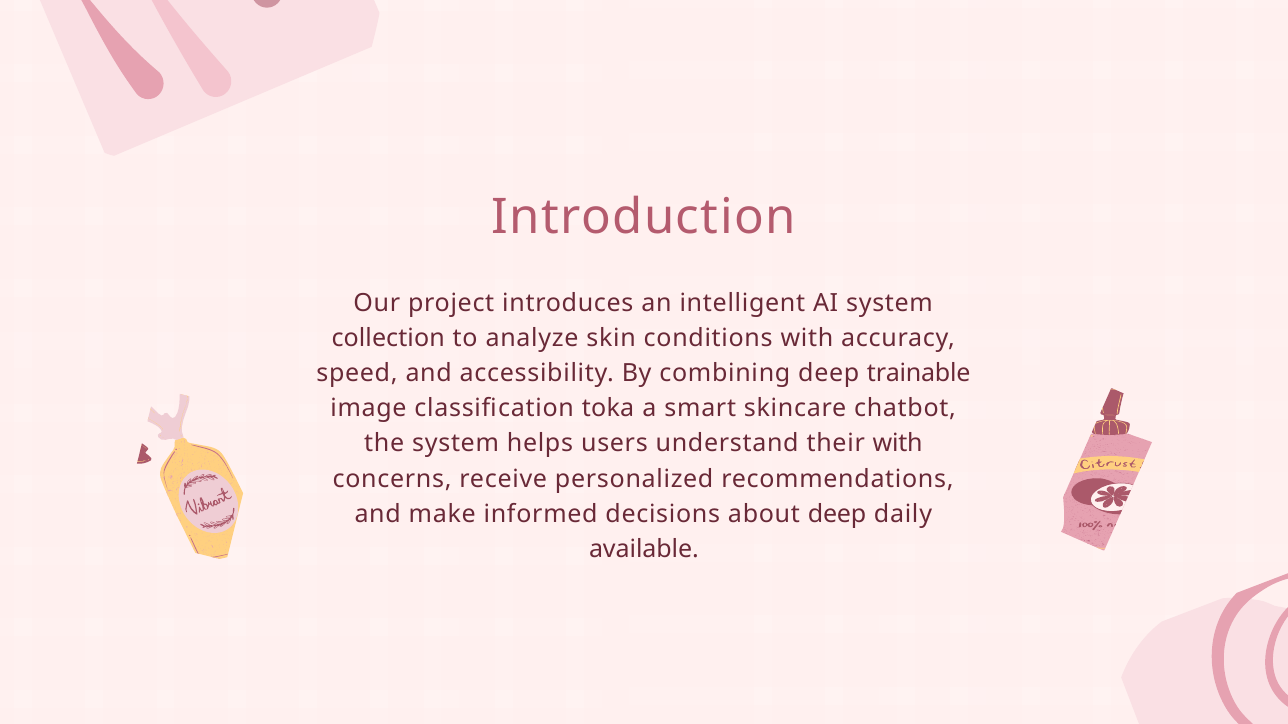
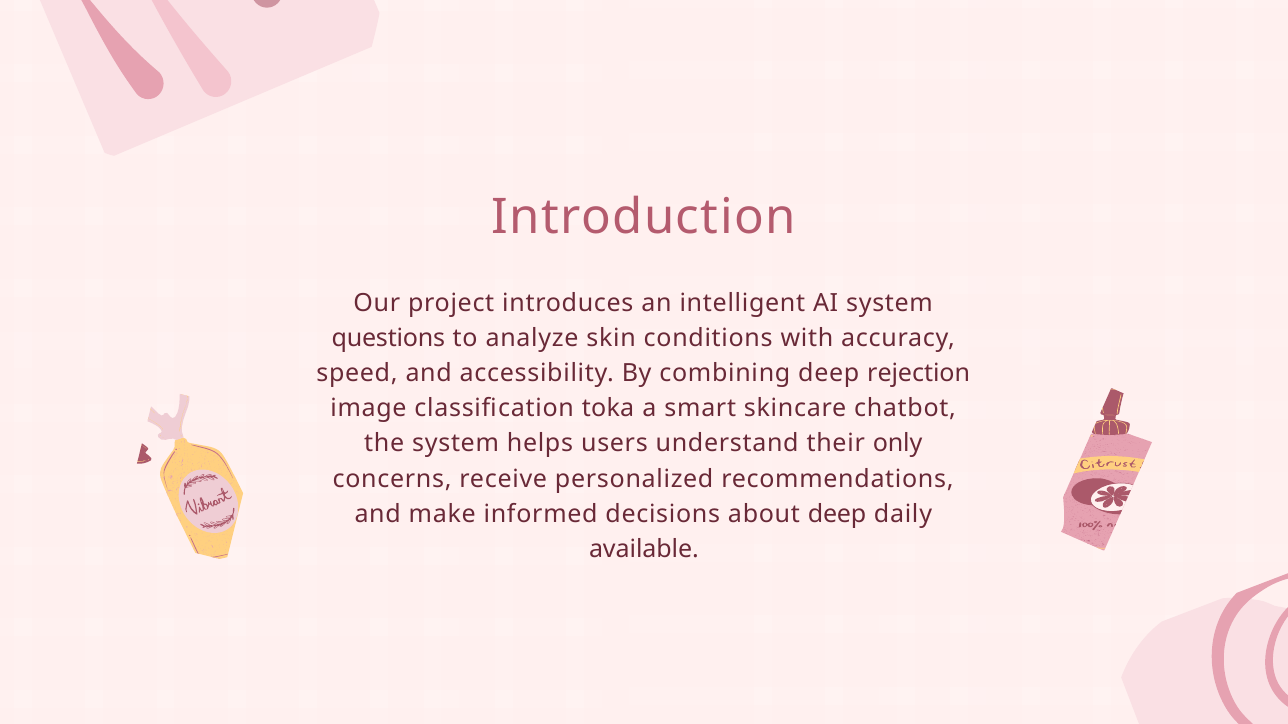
collection: collection -> questions
trainable: trainable -> rejection
their with: with -> only
